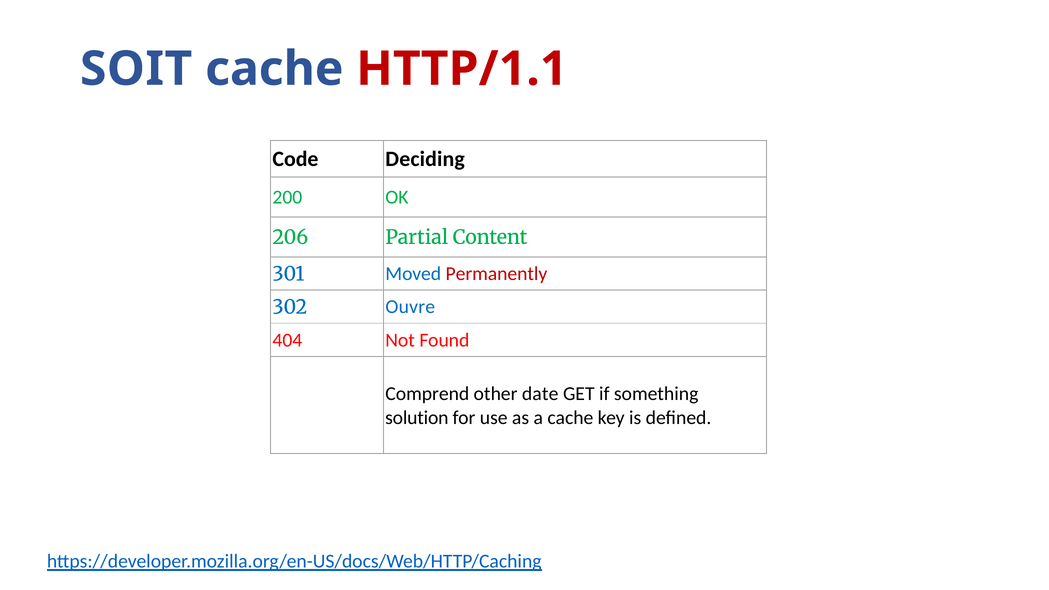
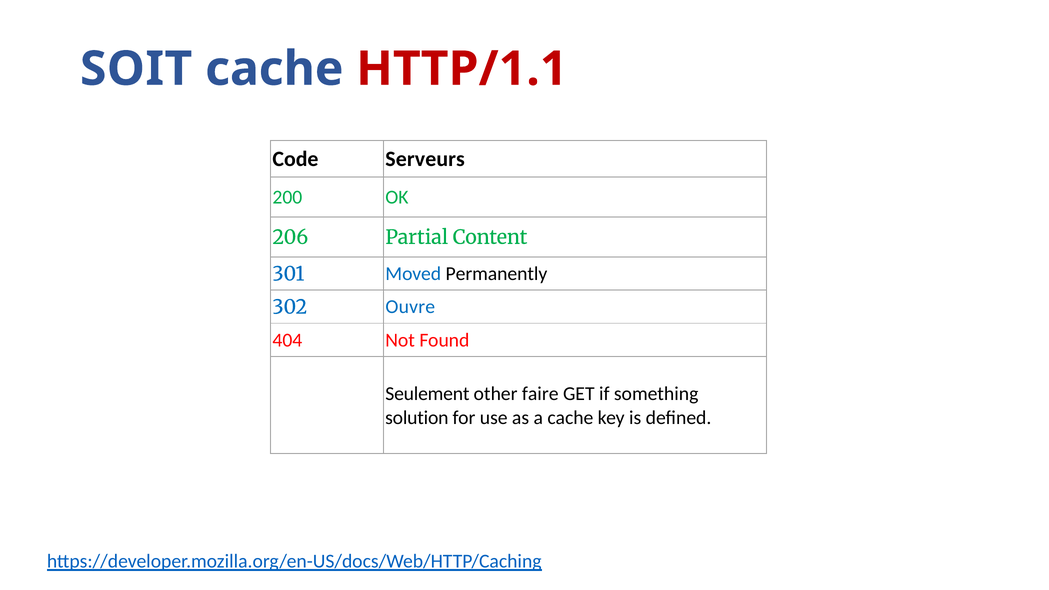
Deciding: Deciding -> Serveurs
Permanently colour: red -> black
Comprend: Comprend -> Seulement
date: date -> faire
